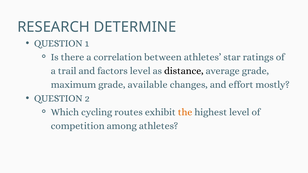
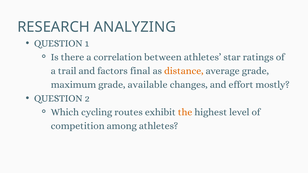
DETERMINE: DETERMINE -> ANALYZING
factors level: level -> final
distance colour: black -> orange
